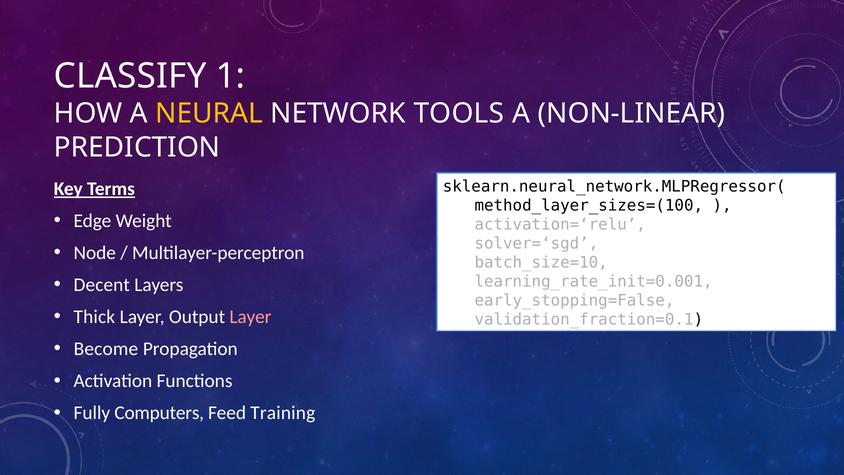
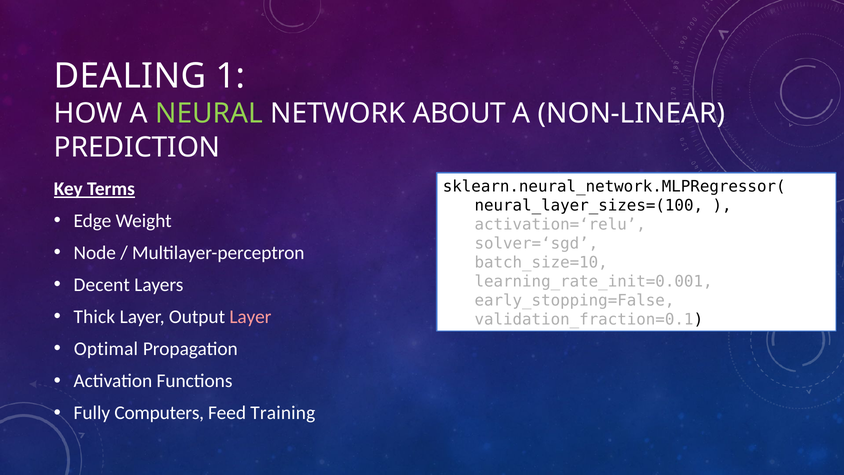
CLASSIFY: CLASSIFY -> DEALING
NEURAL colour: yellow -> light green
TOOLS: TOOLS -> ABOUT
method_layer_sizes=(100: method_layer_sizes=(100 -> neural_layer_sizes=(100
Become: Become -> Optimal
